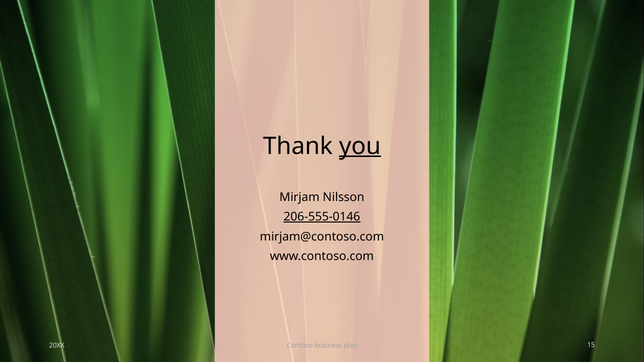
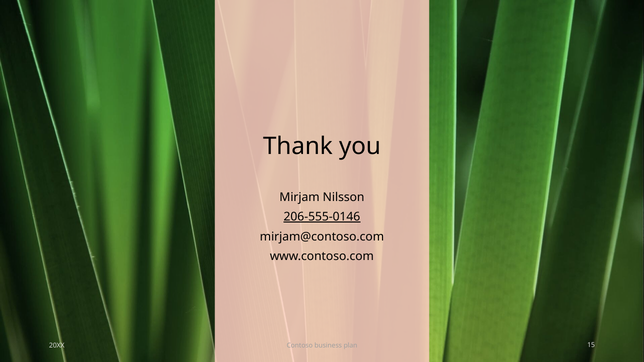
you underline: present -> none
